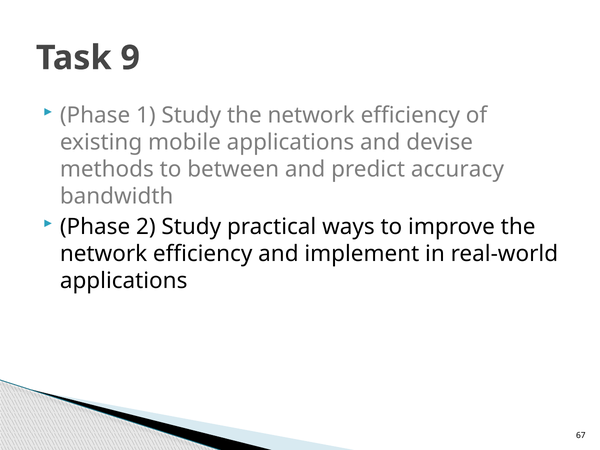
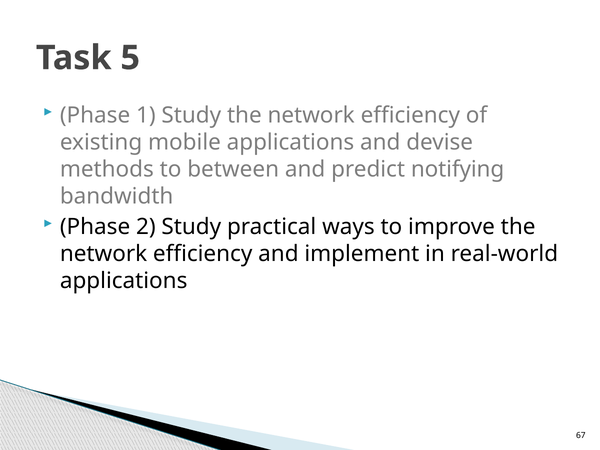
9: 9 -> 5
accuracy: accuracy -> notifying
